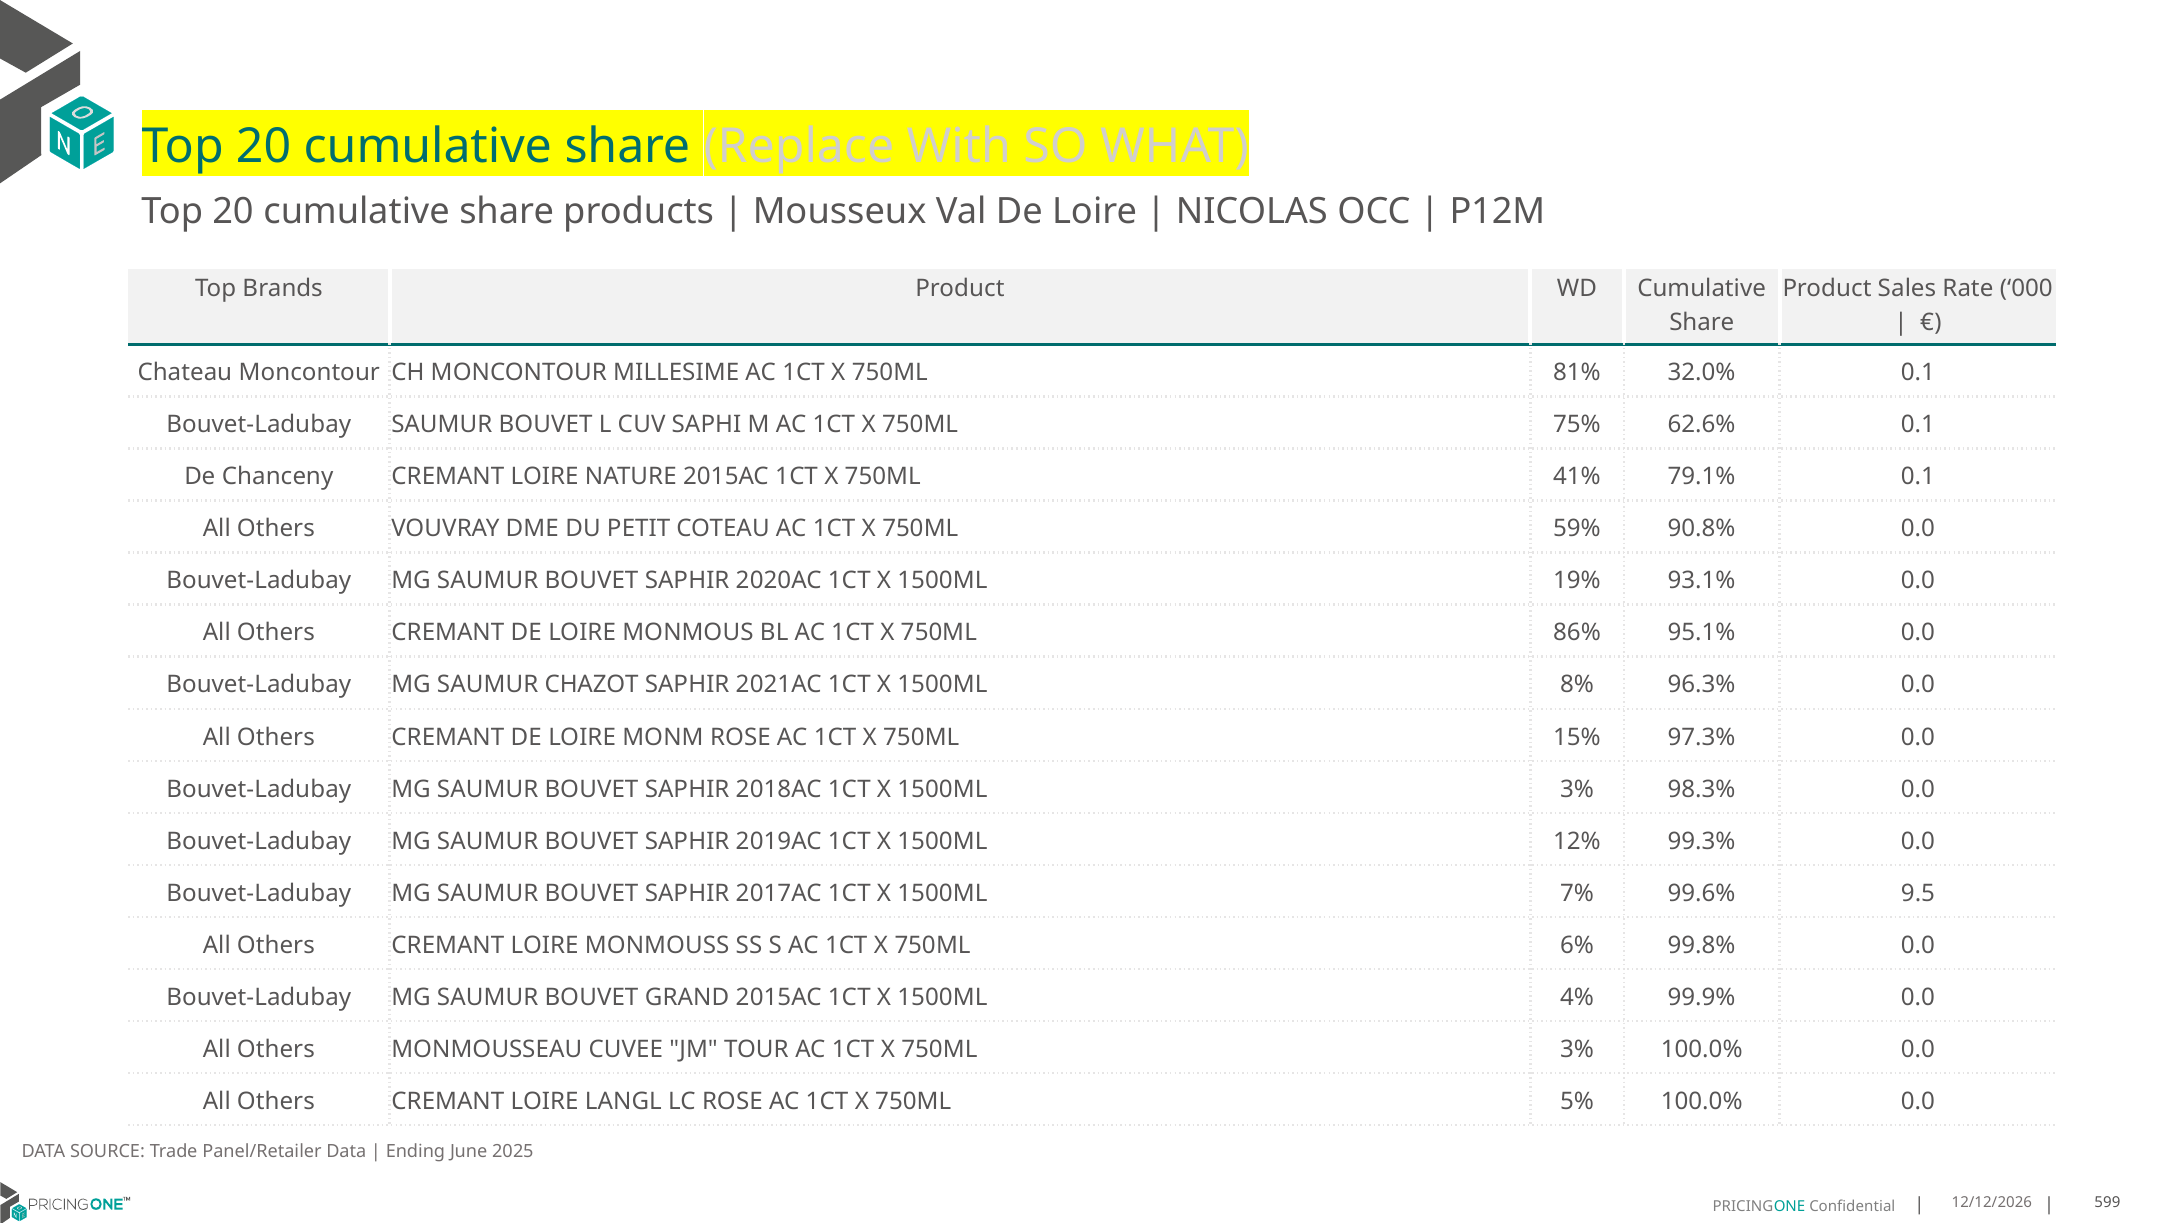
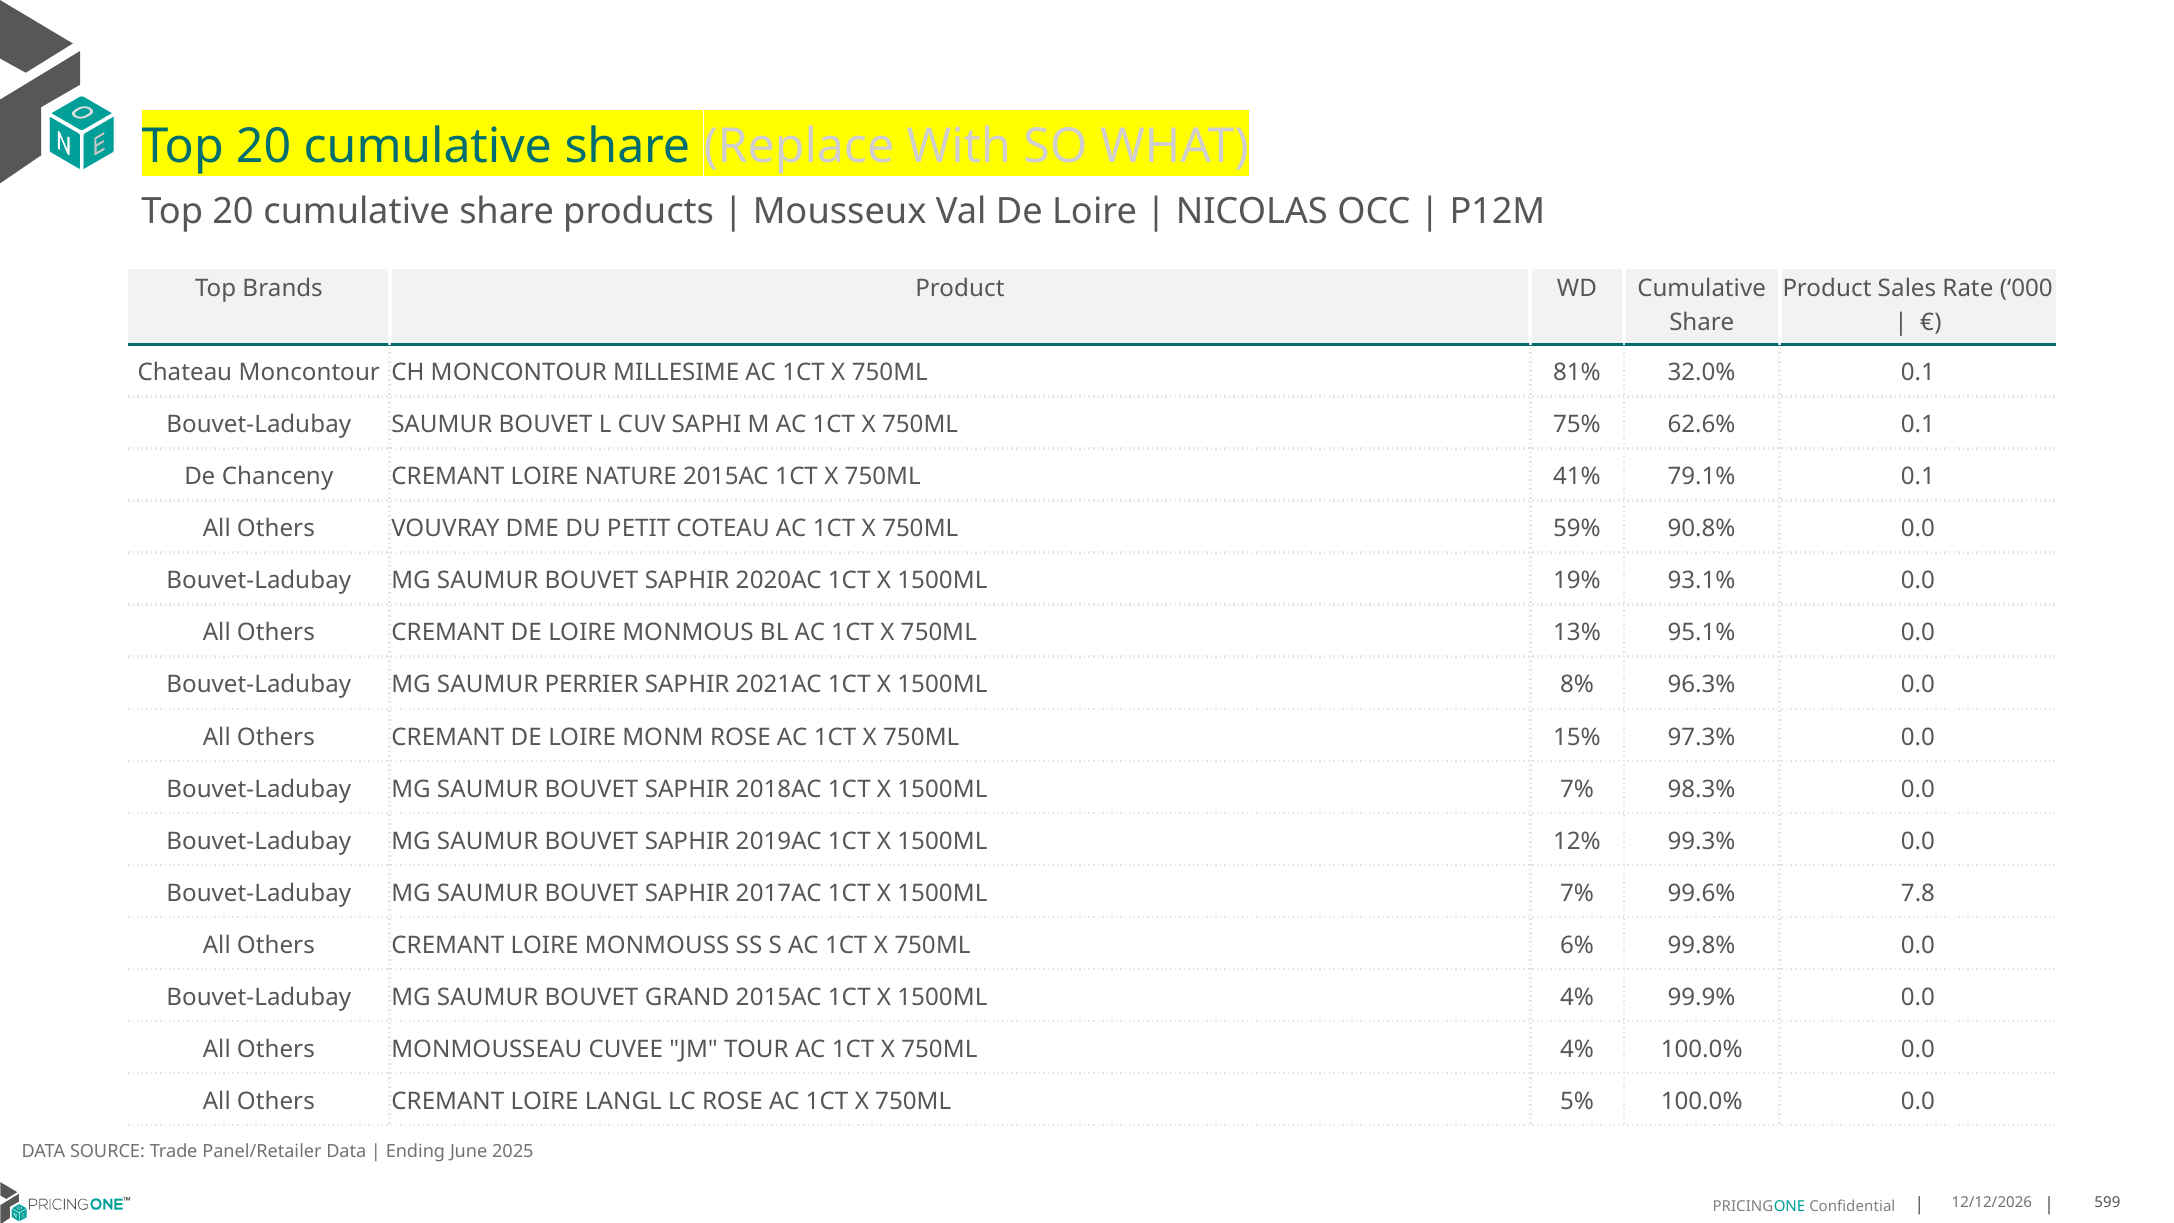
86%: 86% -> 13%
CHAZOT: CHAZOT -> PERRIER
3% at (1577, 789): 3% -> 7%
9.5: 9.5 -> 7.8
750ML 3%: 3% -> 4%
